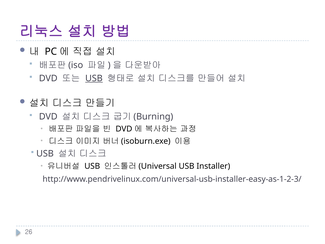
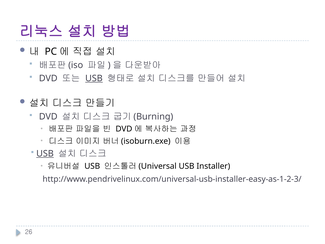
USB at (45, 154) underline: none -> present
